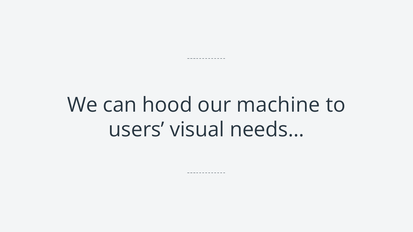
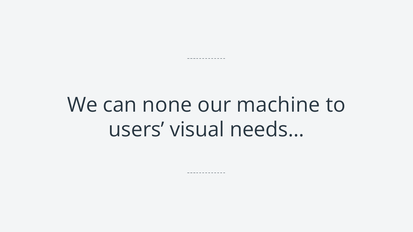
hood: hood -> none
